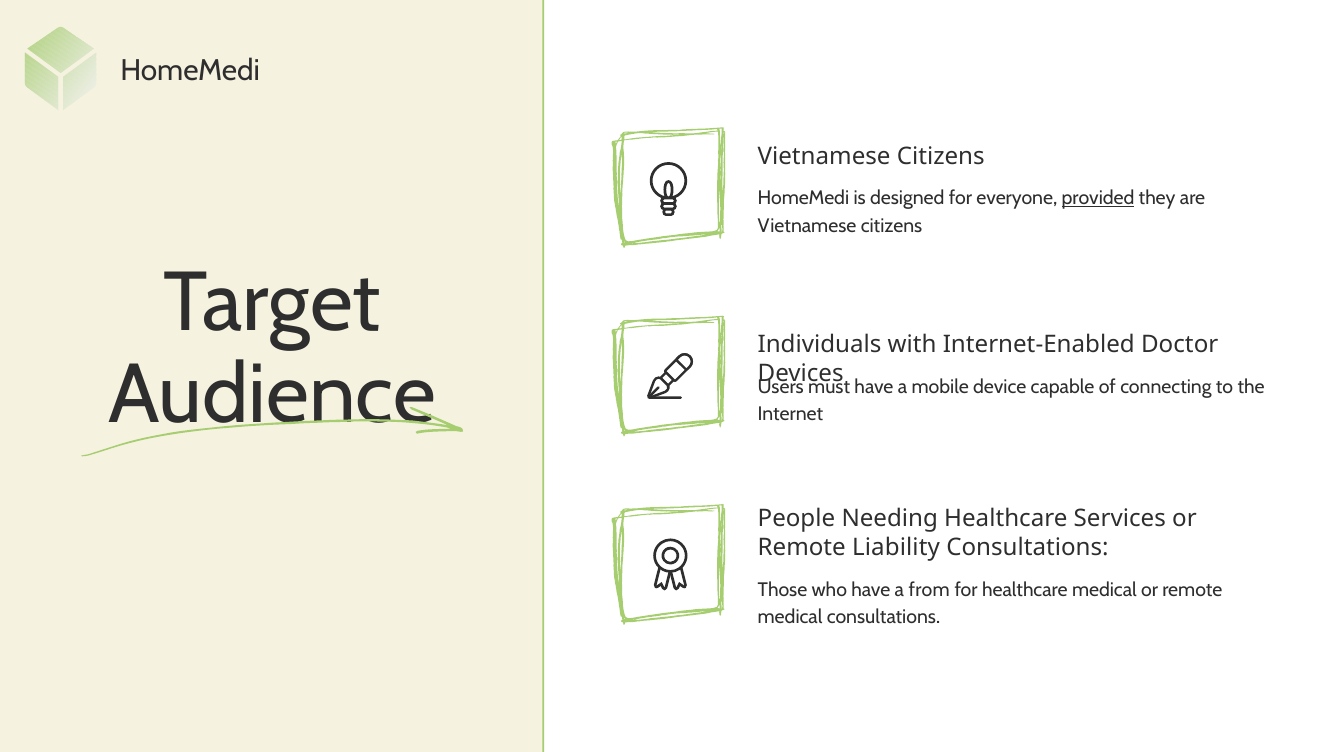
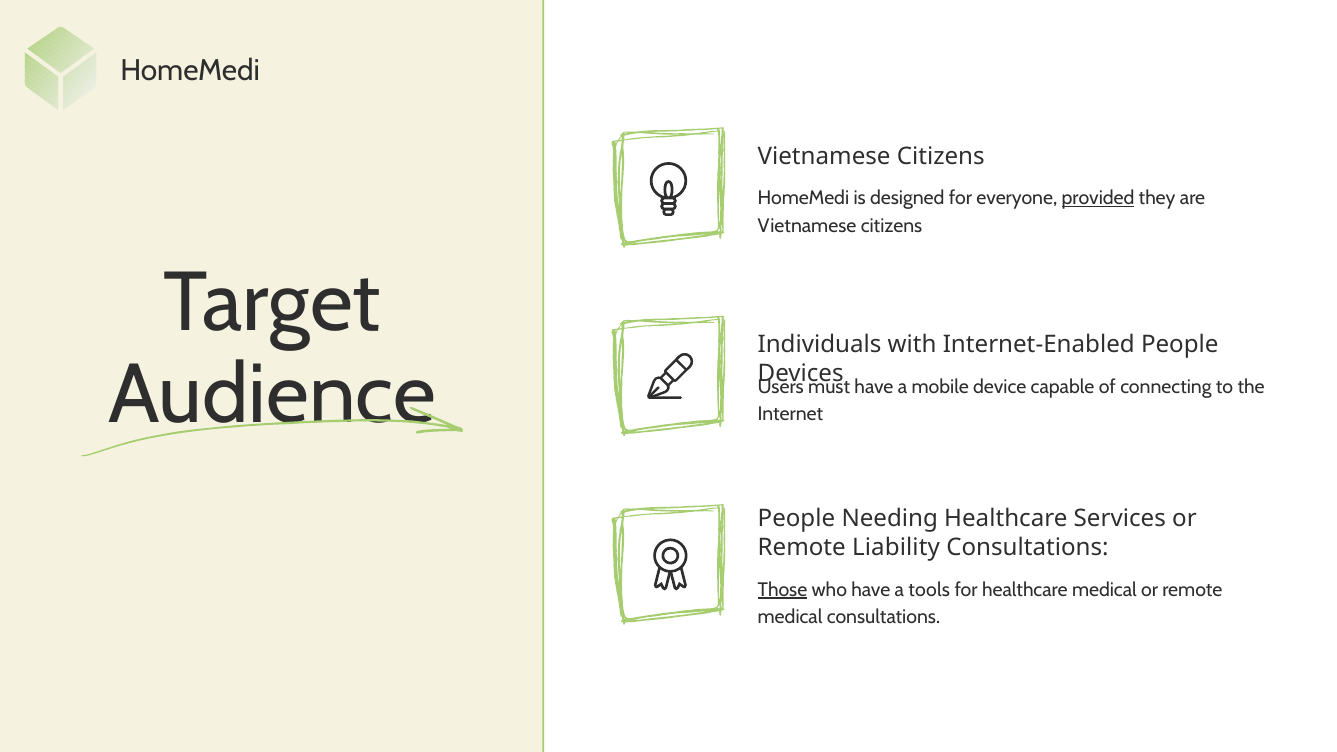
Internet-Enabled Doctor: Doctor -> People
Those underline: none -> present
from: from -> tools
